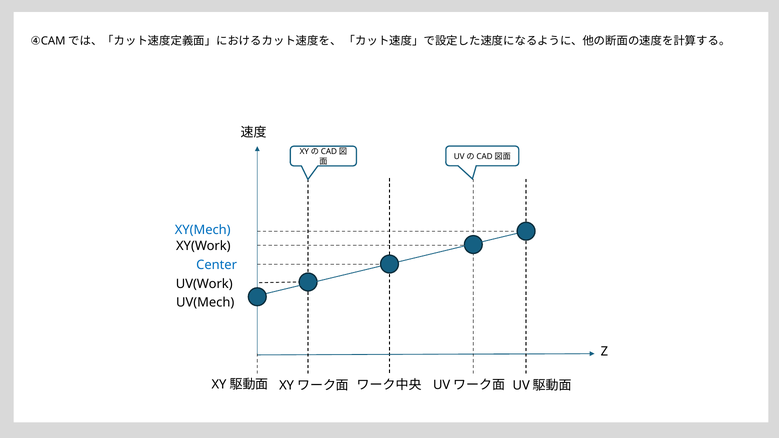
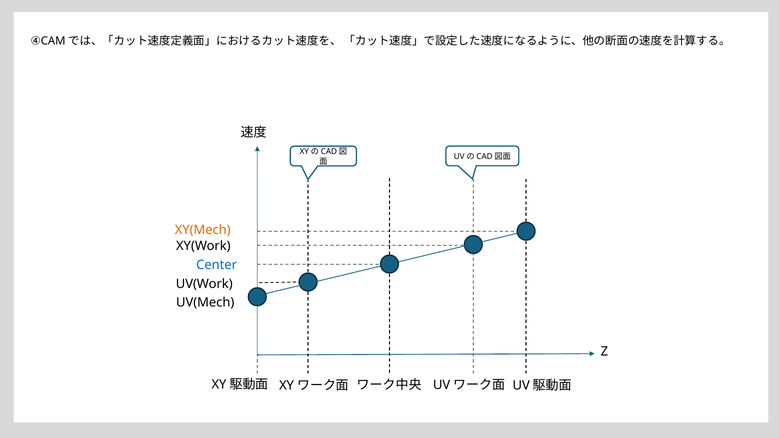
XY(Mech colour: blue -> orange
